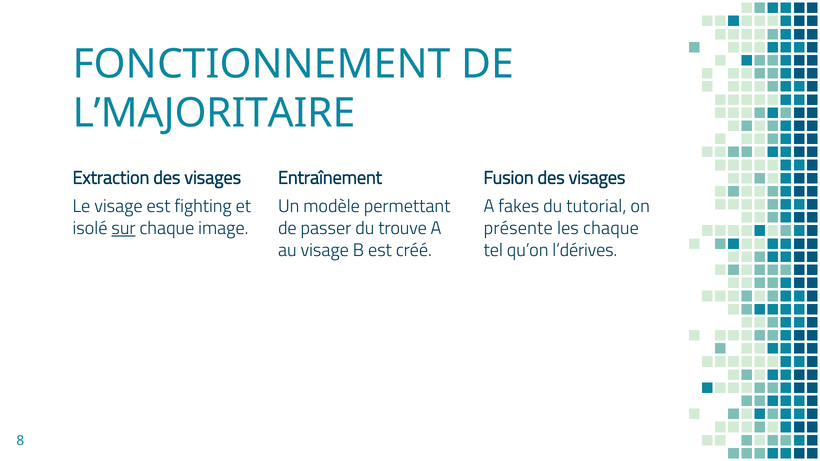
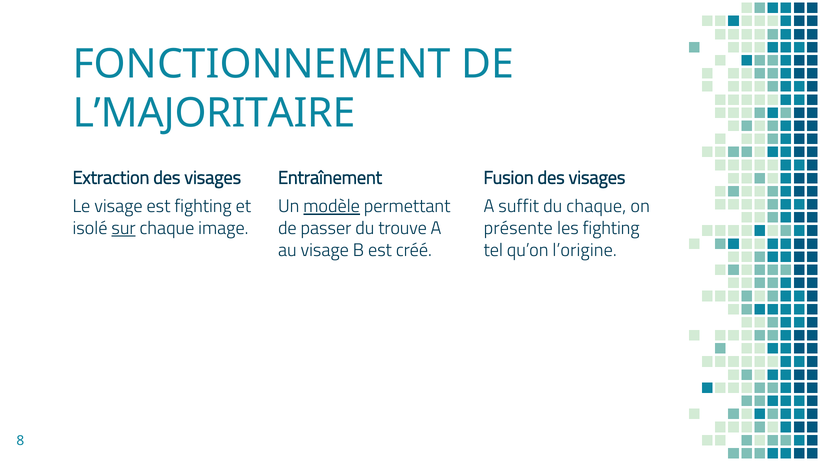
modèle underline: none -> present
fakes: fakes -> suffit
du tutorial: tutorial -> chaque
les chaque: chaque -> fighting
l’dérives: l’dérives -> l’origine
